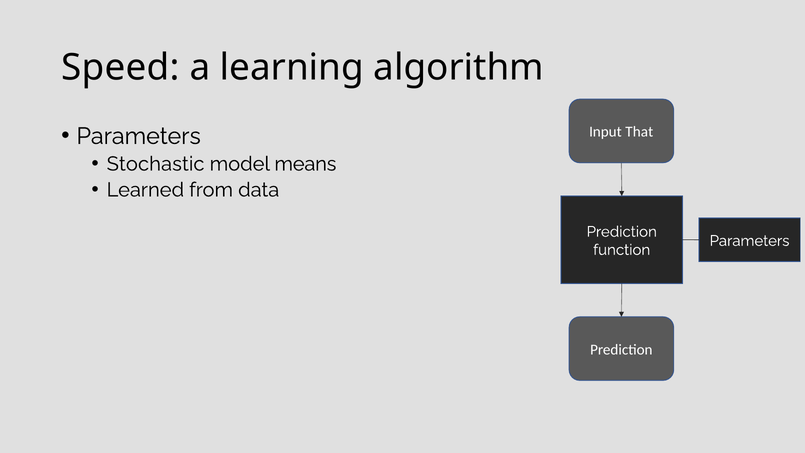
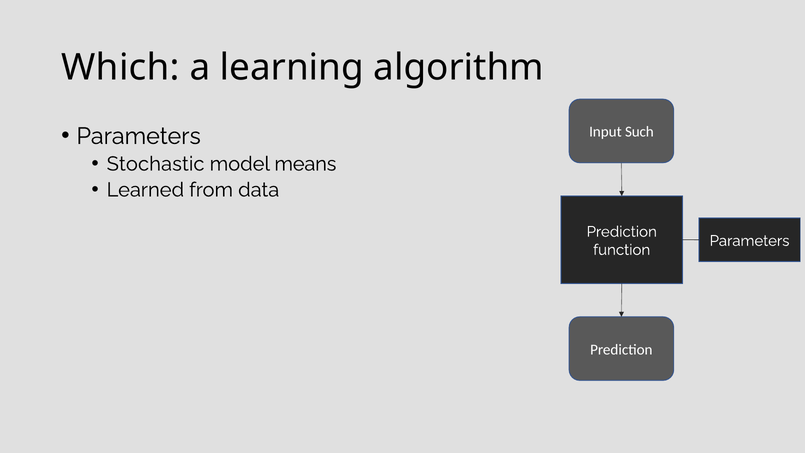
Speed: Speed -> Which
That: That -> Such
